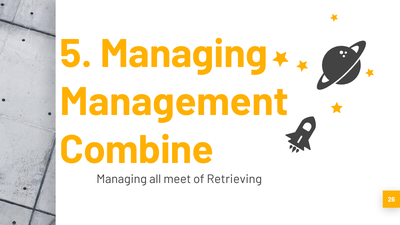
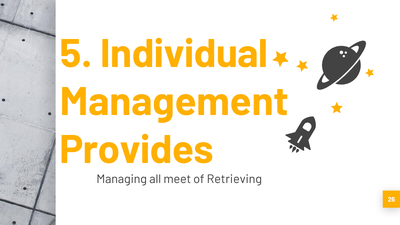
5 Managing: Managing -> Individual
Combine: Combine -> Provides
